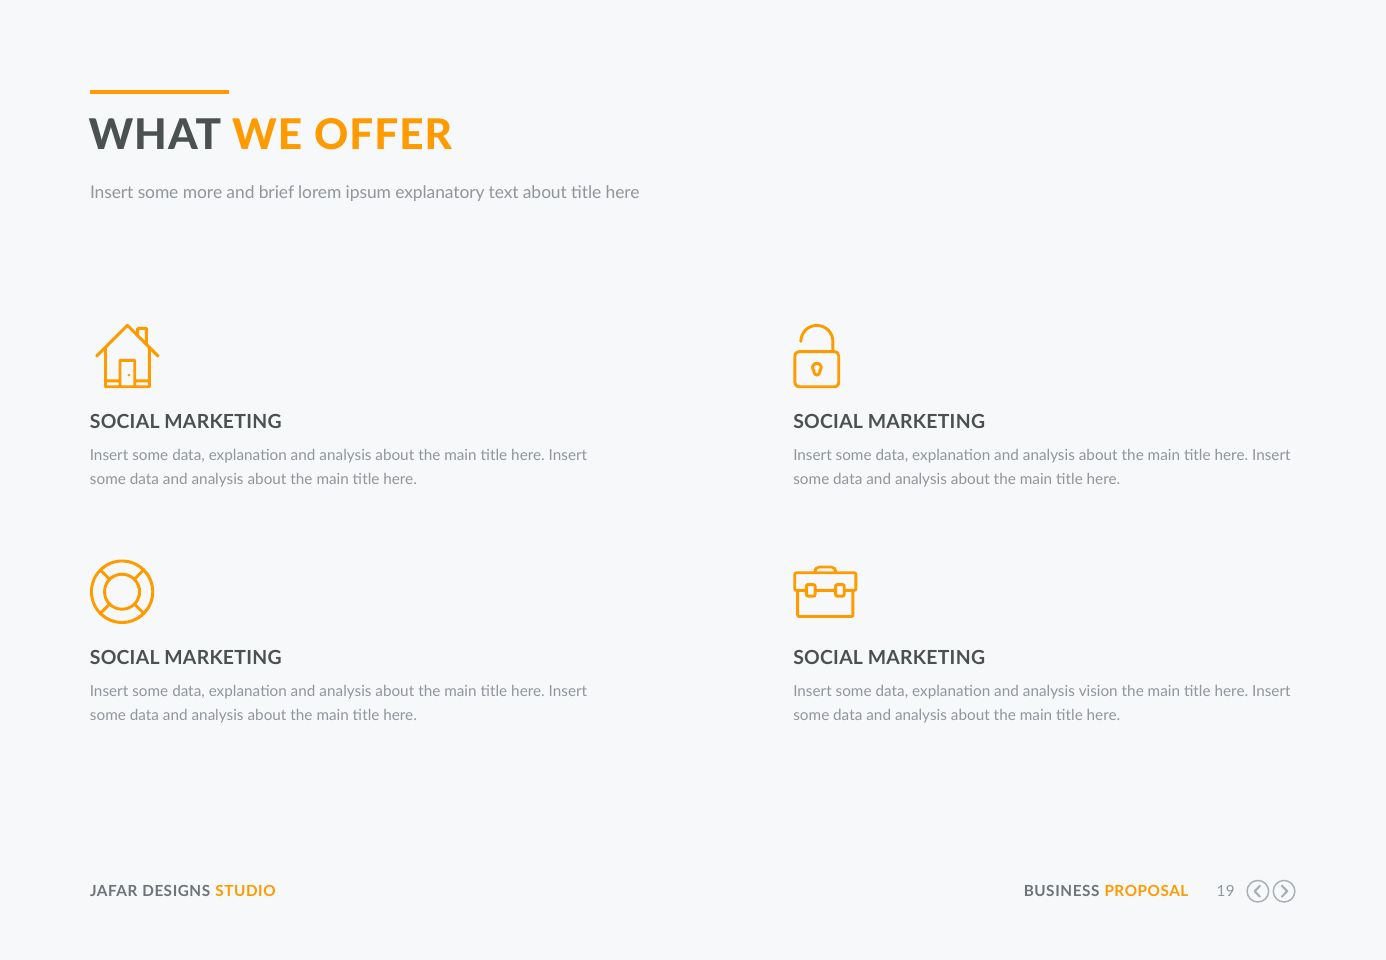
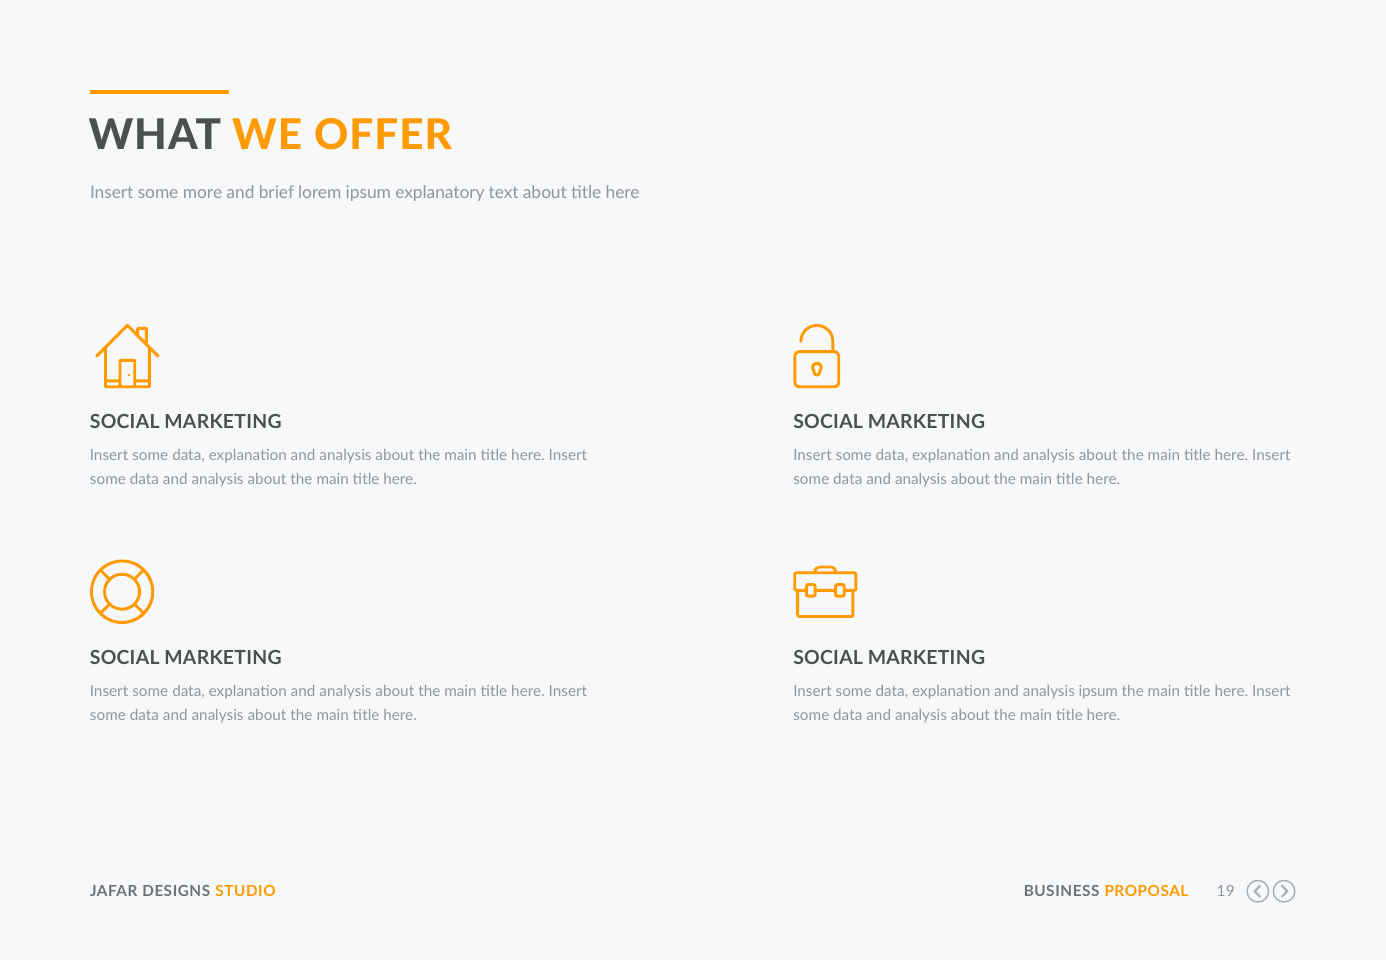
analysis vision: vision -> ipsum
